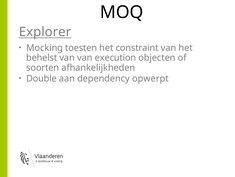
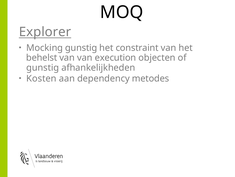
Mocking toesten: toesten -> gunstig
soorten at (43, 67): soorten -> gunstig
Double: Double -> Kosten
opwerpt: opwerpt -> metodes
